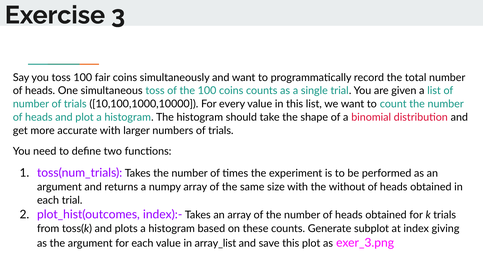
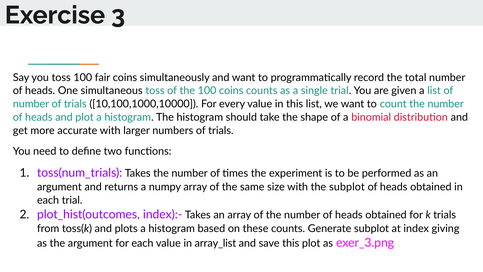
the without: without -> subplot
